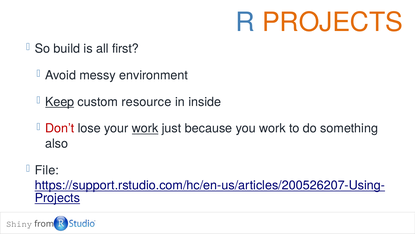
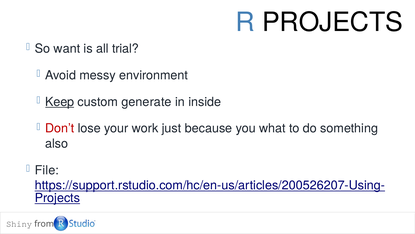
PROJECTS at (332, 22) colour: orange -> black
build: build -> want
first: first -> trial
resource: resource -> generate
work at (145, 128) underline: present -> none
you work: work -> what
